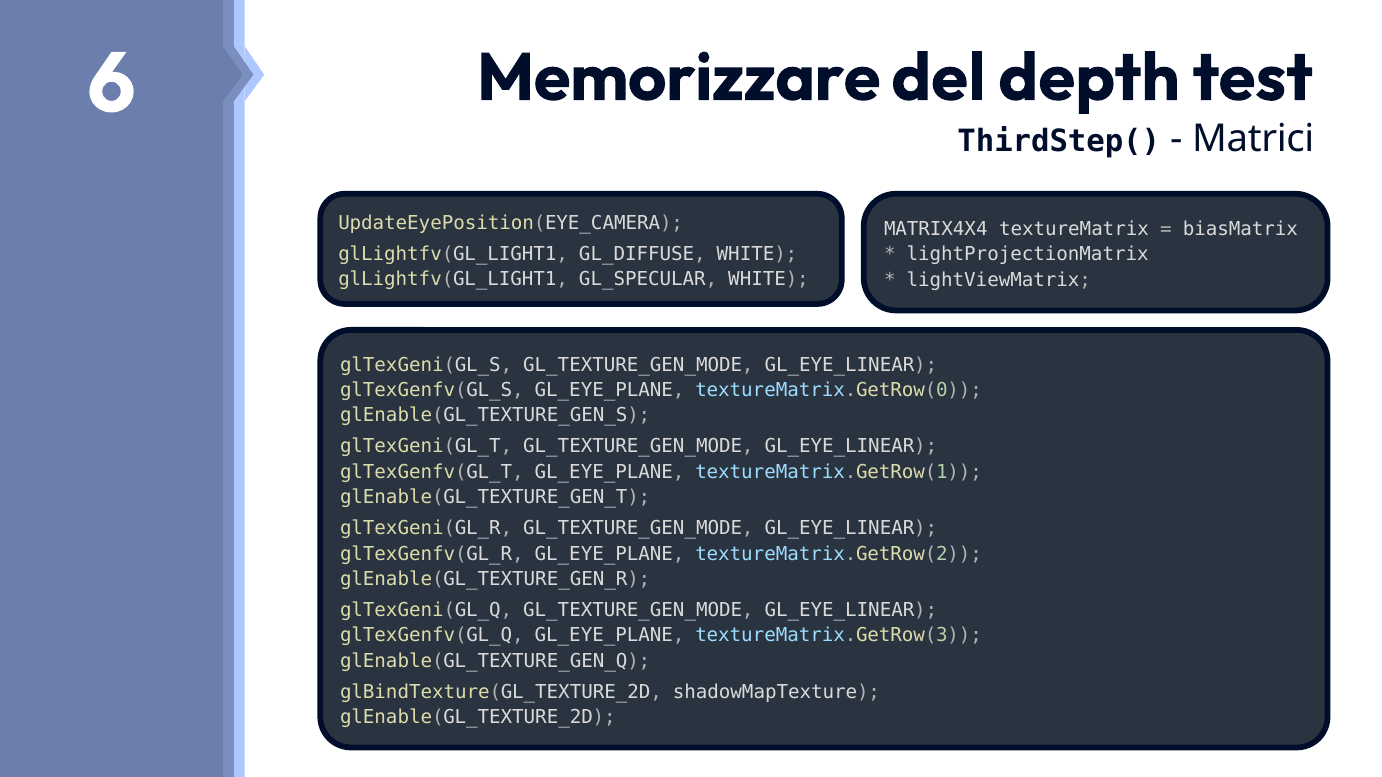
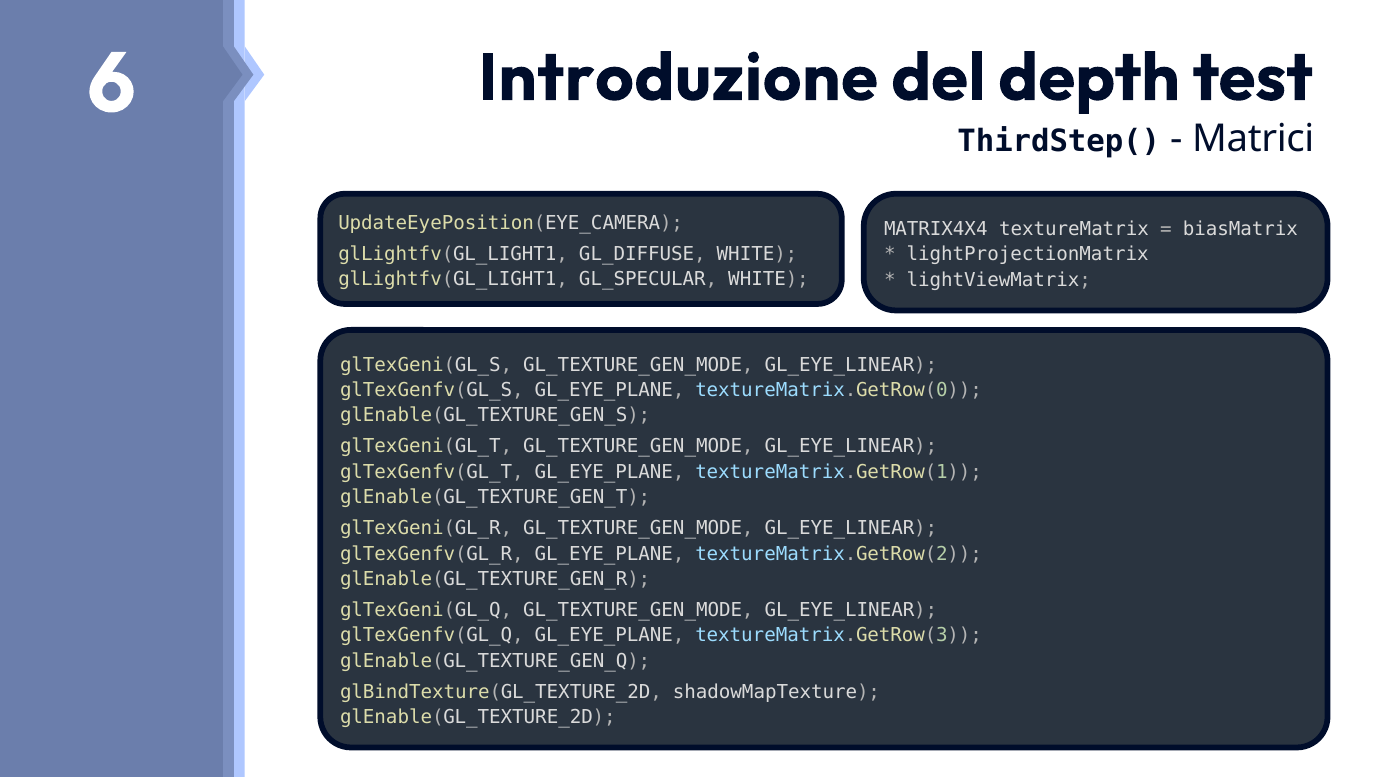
Memorizzare: Memorizzare -> Introduzione
